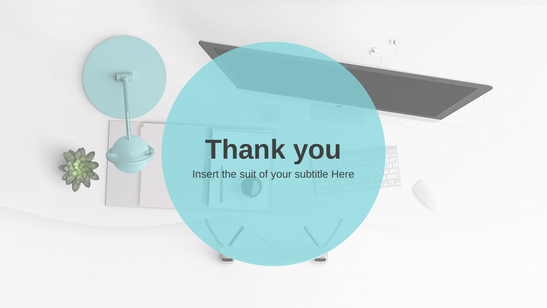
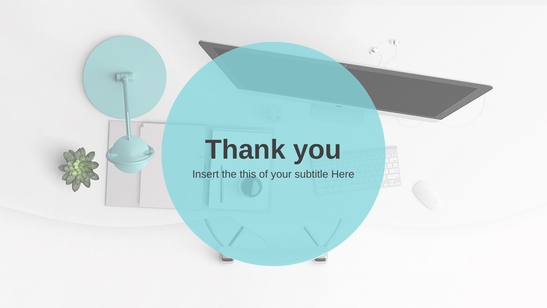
suit: suit -> this
